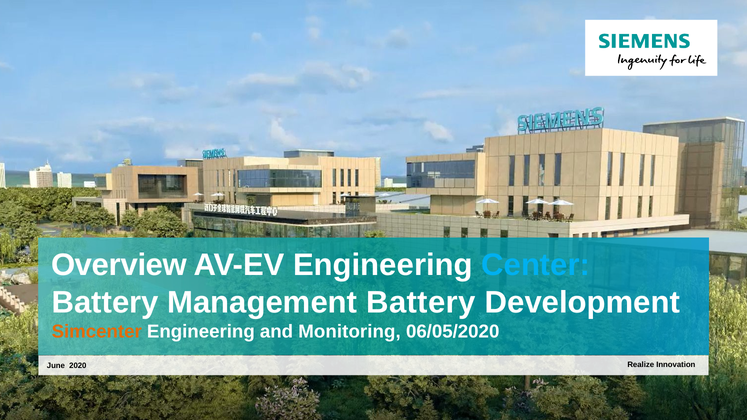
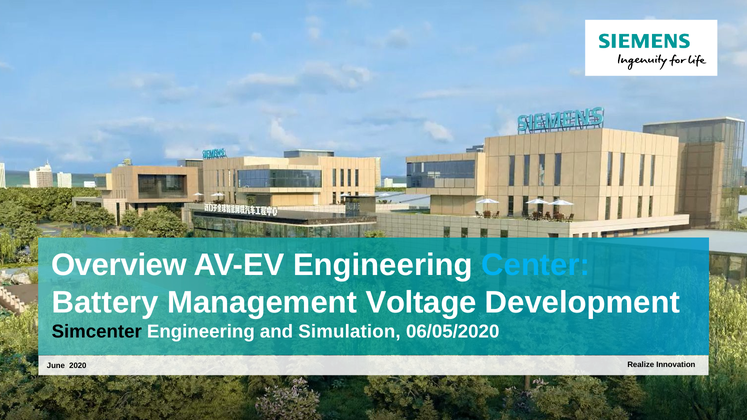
Management Battery: Battery -> Voltage
Simcenter colour: orange -> black
Monitoring: Monitoring -> Simulation
